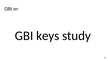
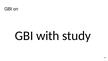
keys: keys -> with
